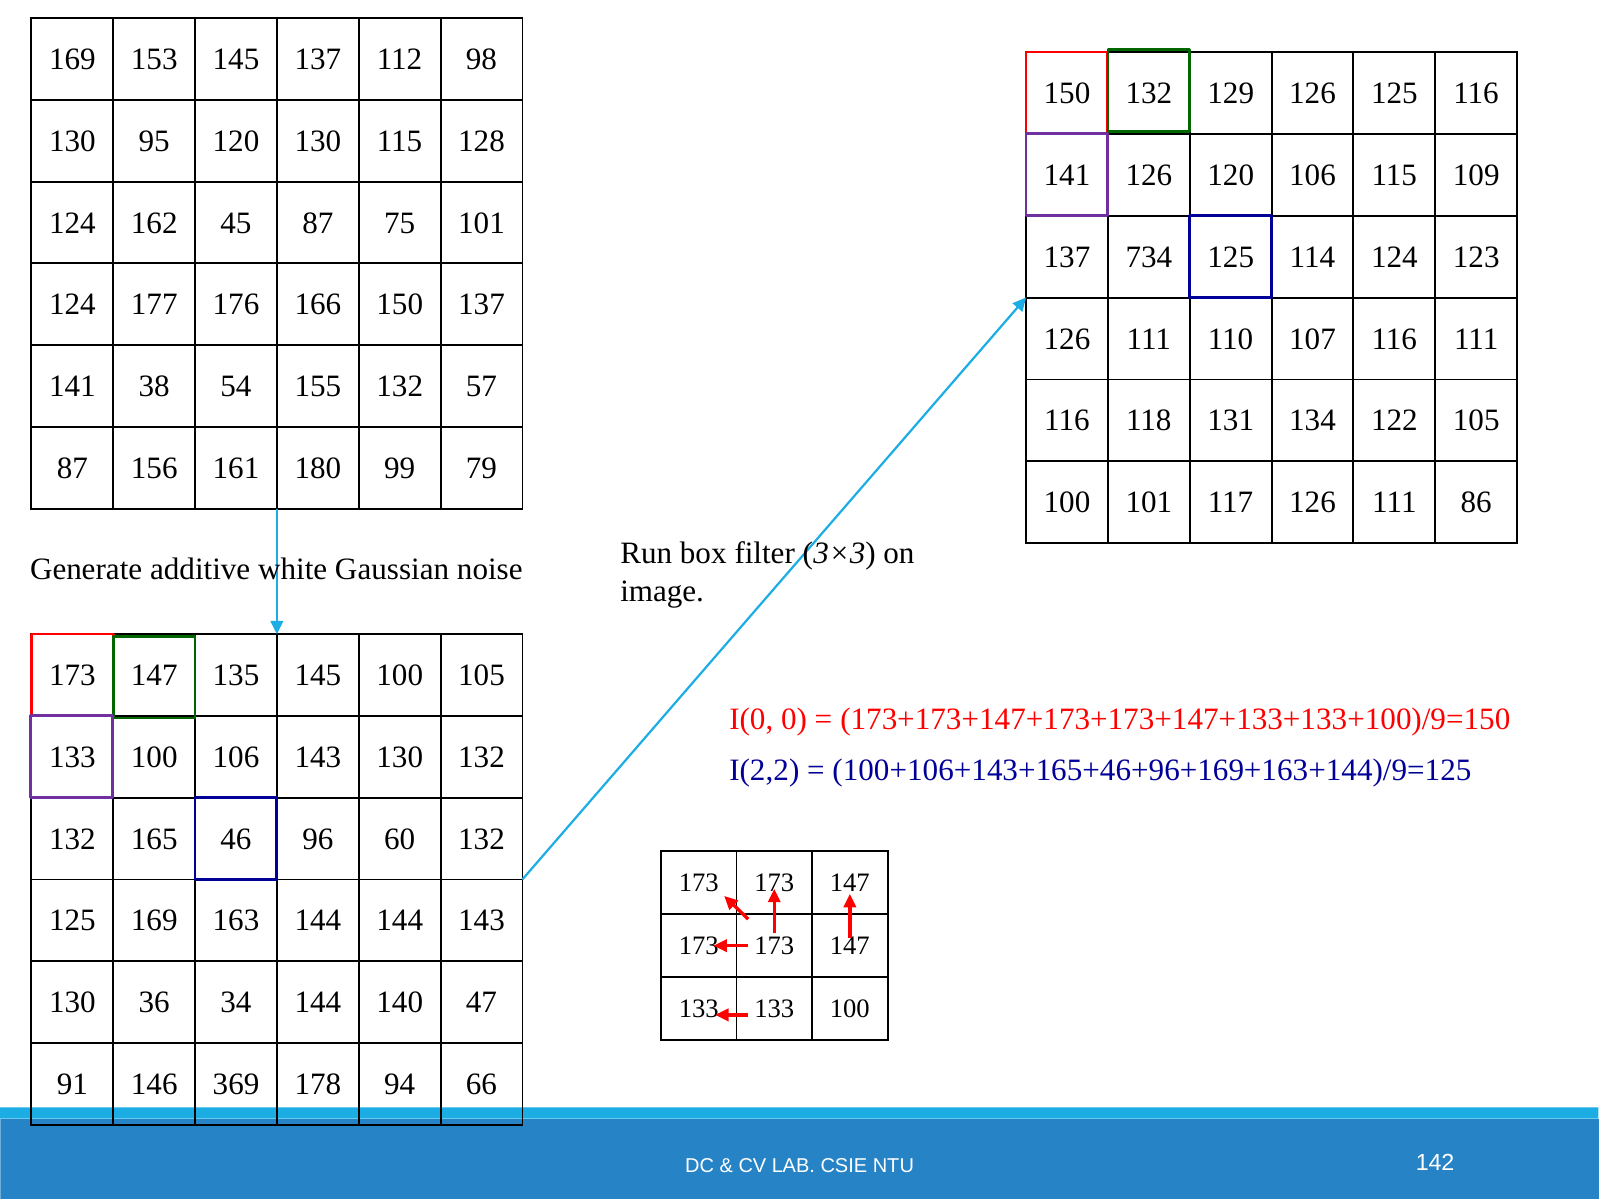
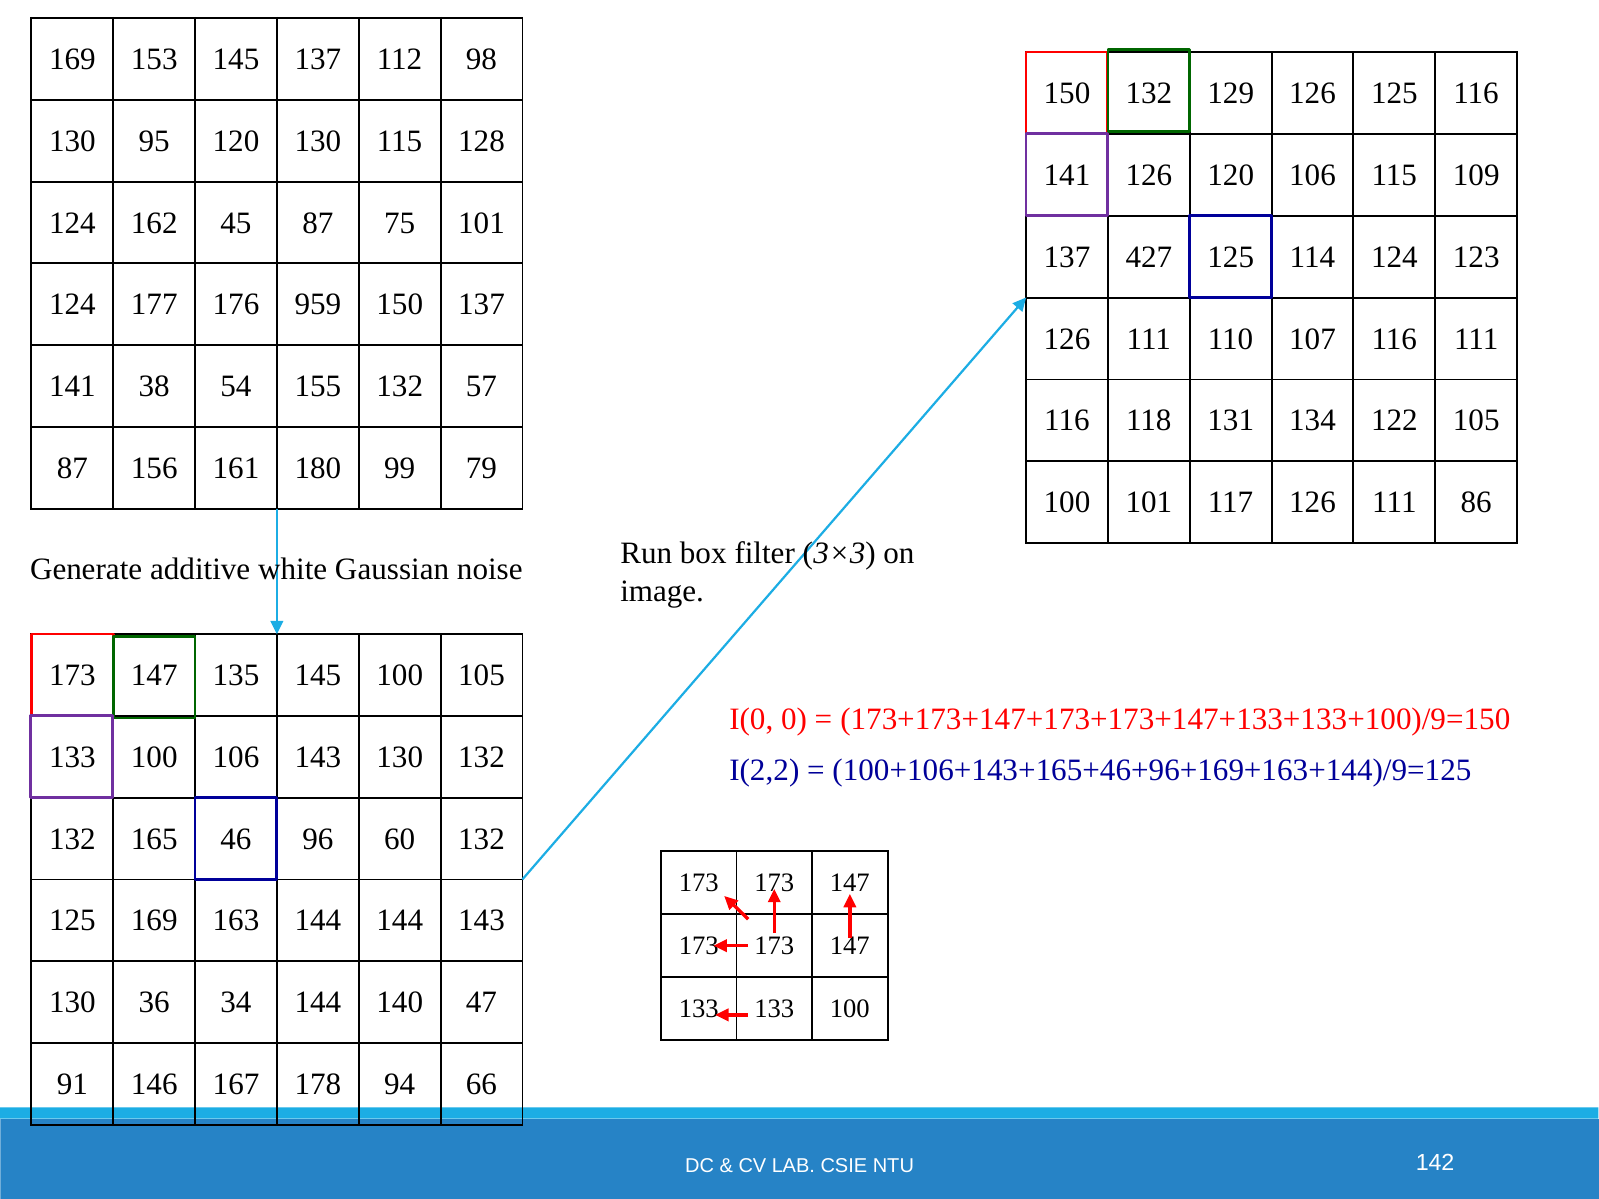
734: 734 -> 427
166: 166 -> 959
369: 369 -> 167
